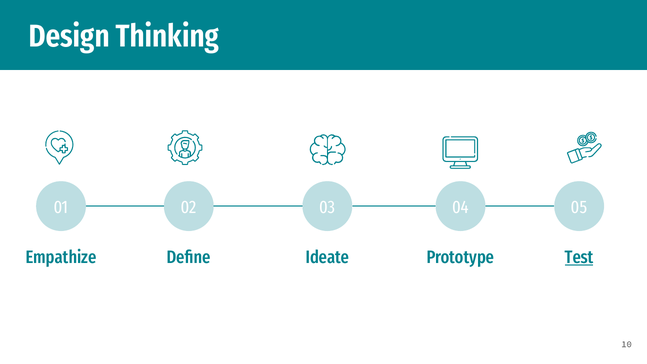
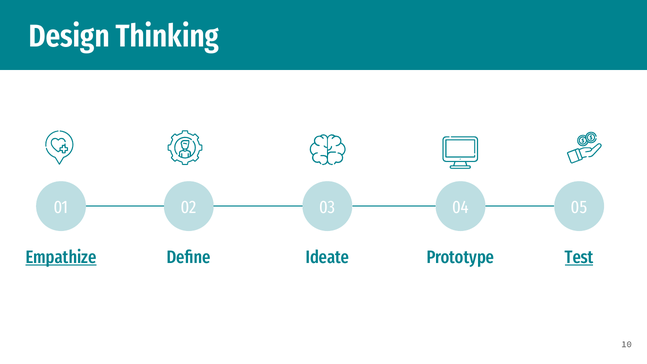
Empathize underline: none -> present
